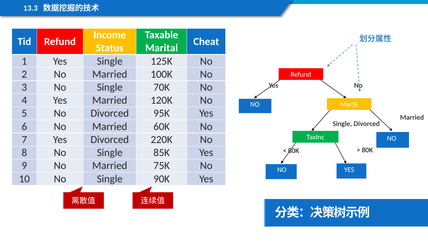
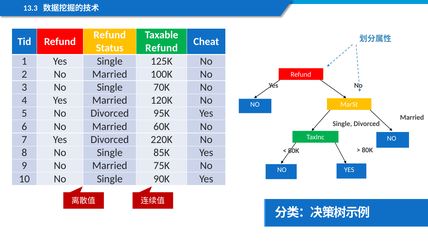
Income at (110, 35): Income -> Refund
Marital at (162, 48): Marital -> Refund
